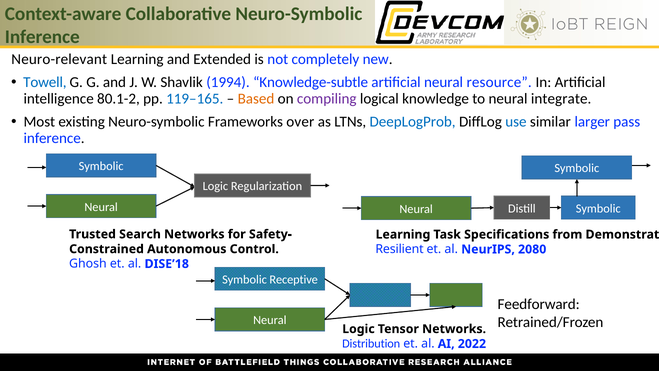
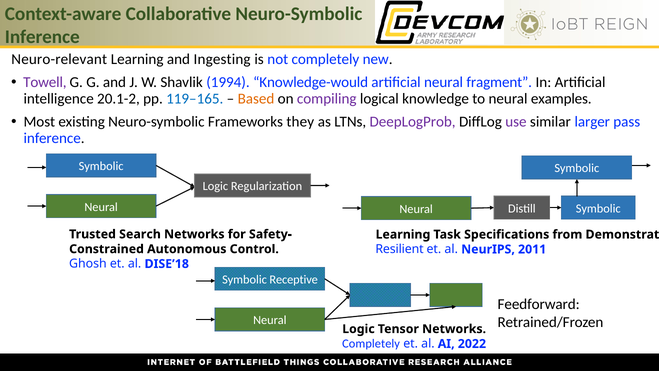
Extended: Extended -> Ingesting
Towell colour: blue -> purple
Knowledge-subtle: Knowledge-subtle -> Knowledge-would
resource: resource -> fragment
80.1-2: 80.1-2 -> 20.1-2
integrate: integrate -> examples
over: over -> they
DeepLogProb colour: blue -> purple
use colour: blue -> purple
2080: 2080 -> 2011
Distribution at (371, 344): Distribution -> Completely
